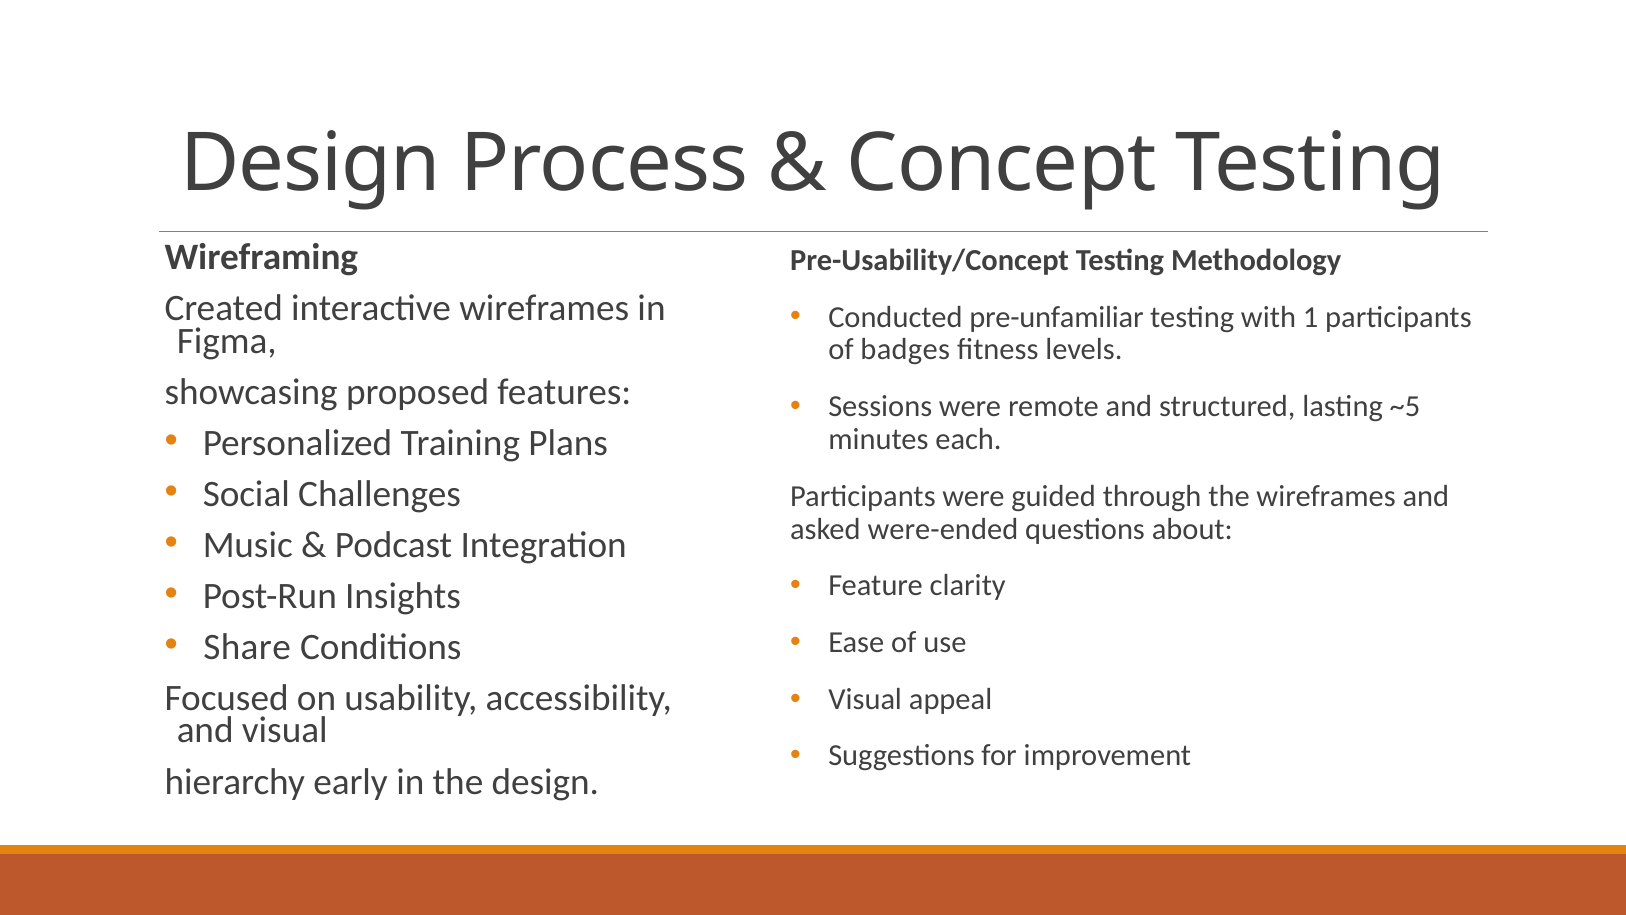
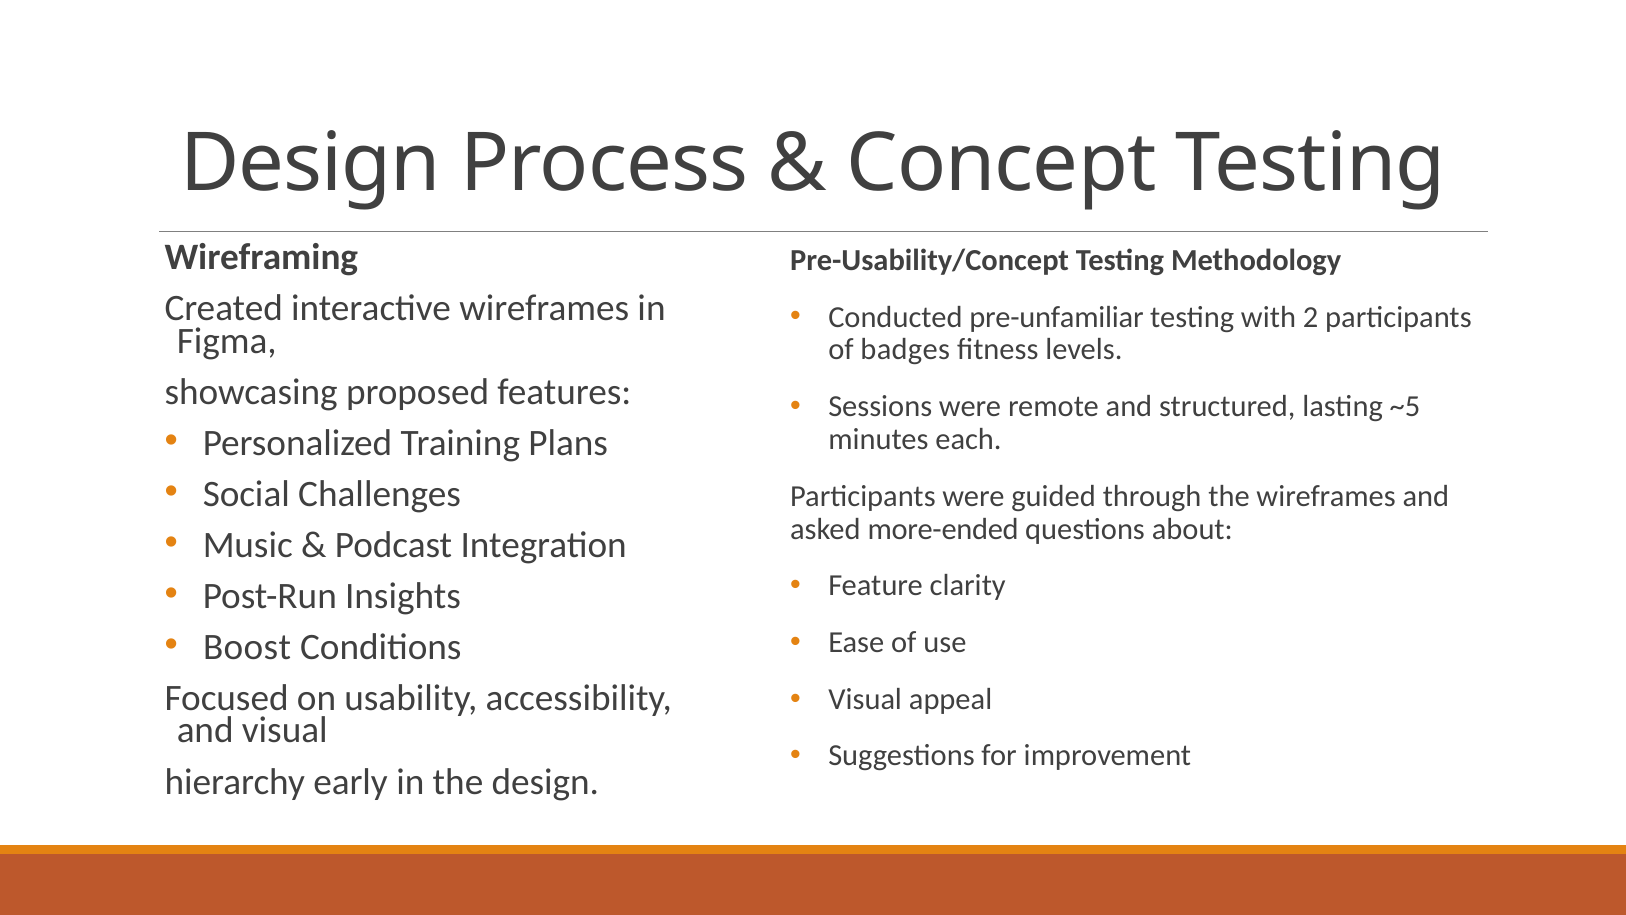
1: 1 -> 2
were-ended: were-ended -> more-ended
Share: Share -> Boost
